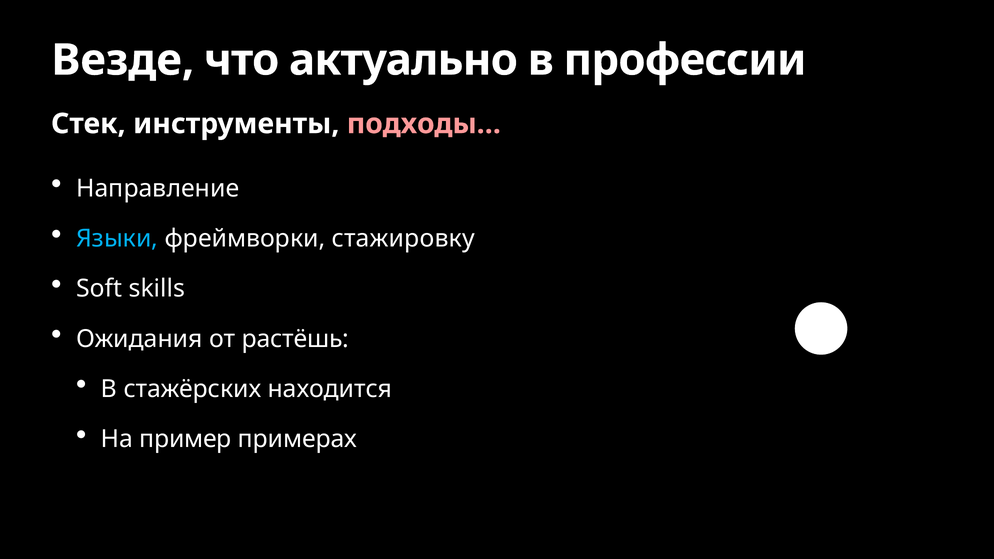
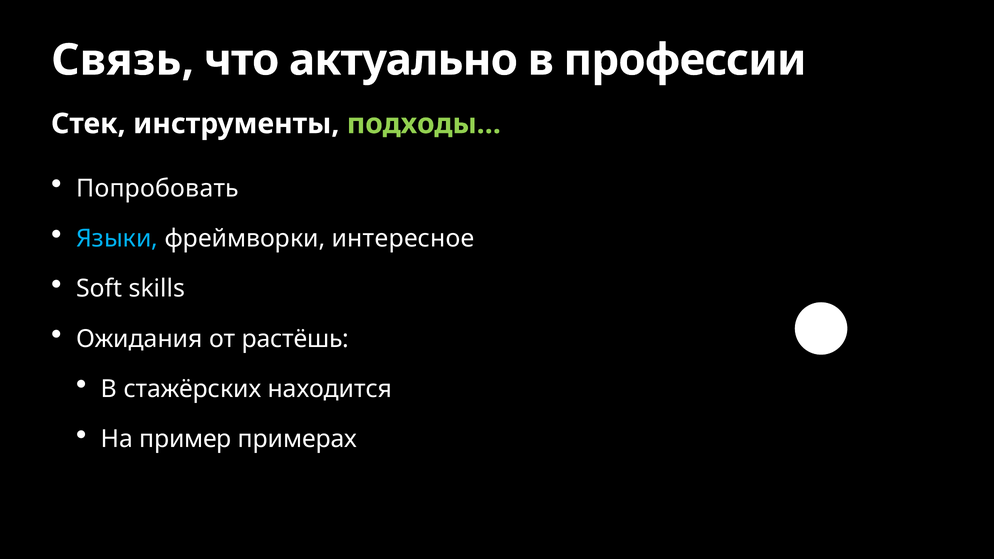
Везде: Везде -> Связь
подходы… colour: pink -> light green
Направление: Направление -> Попробовать
стажировку: стажировку -> интересное
